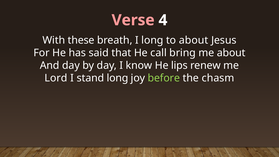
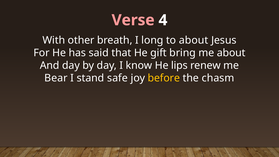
these: these -> other
call: call -> gift
Lord: Lord -> Bear
stand long: long -> safe
before colour: light green -> yellow
